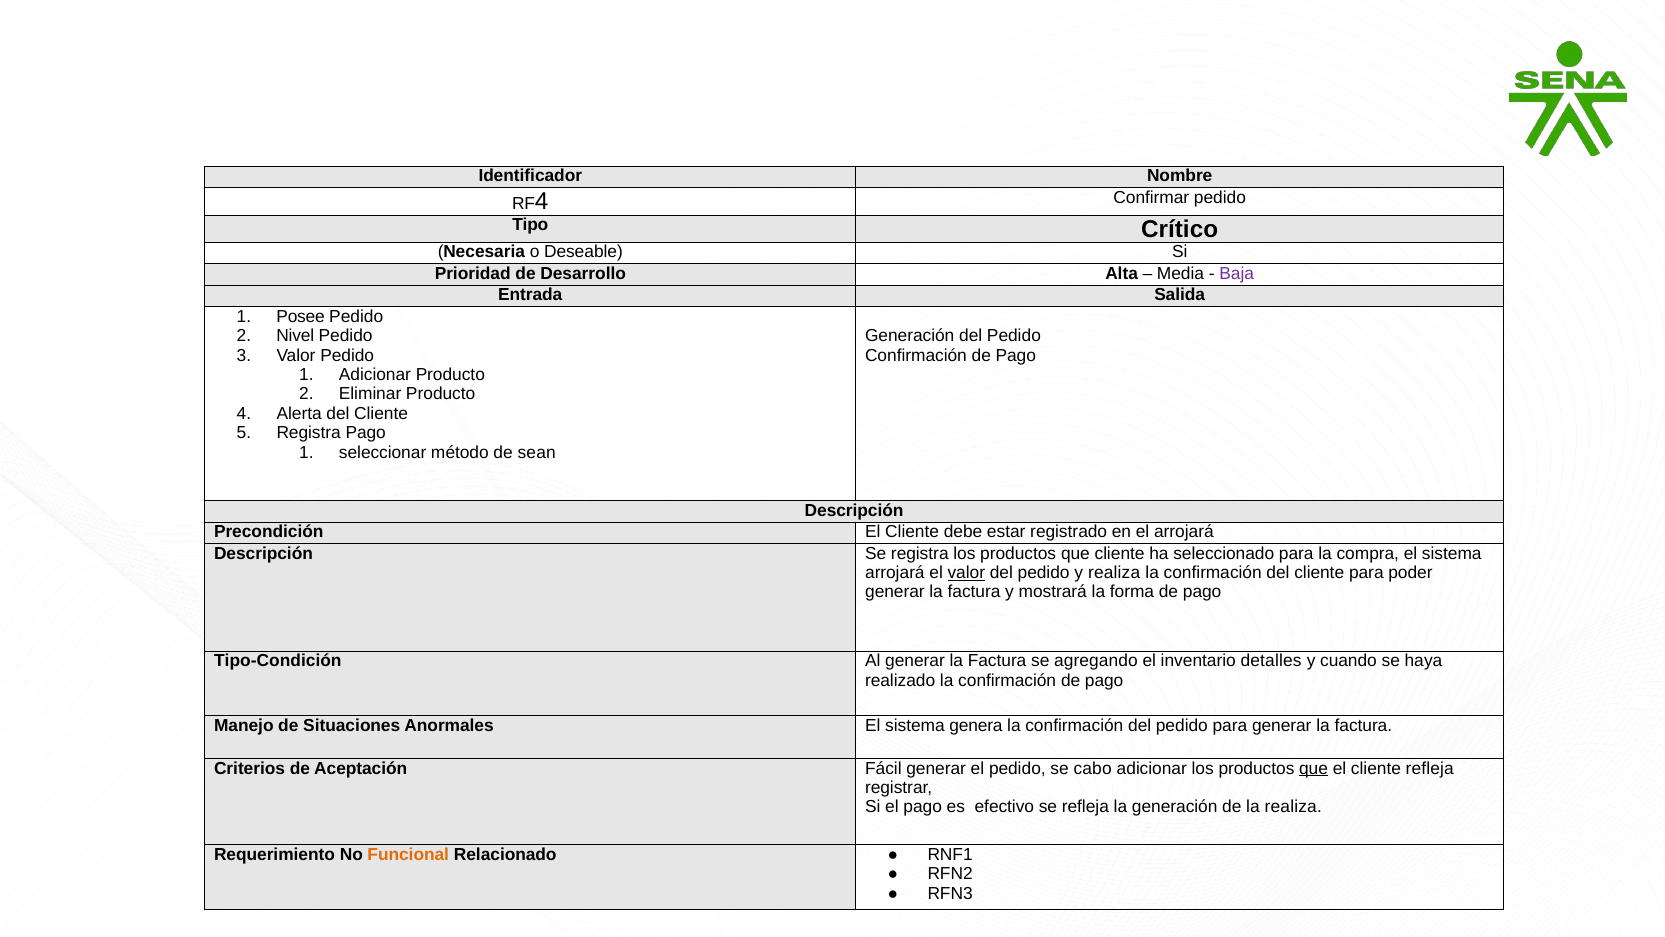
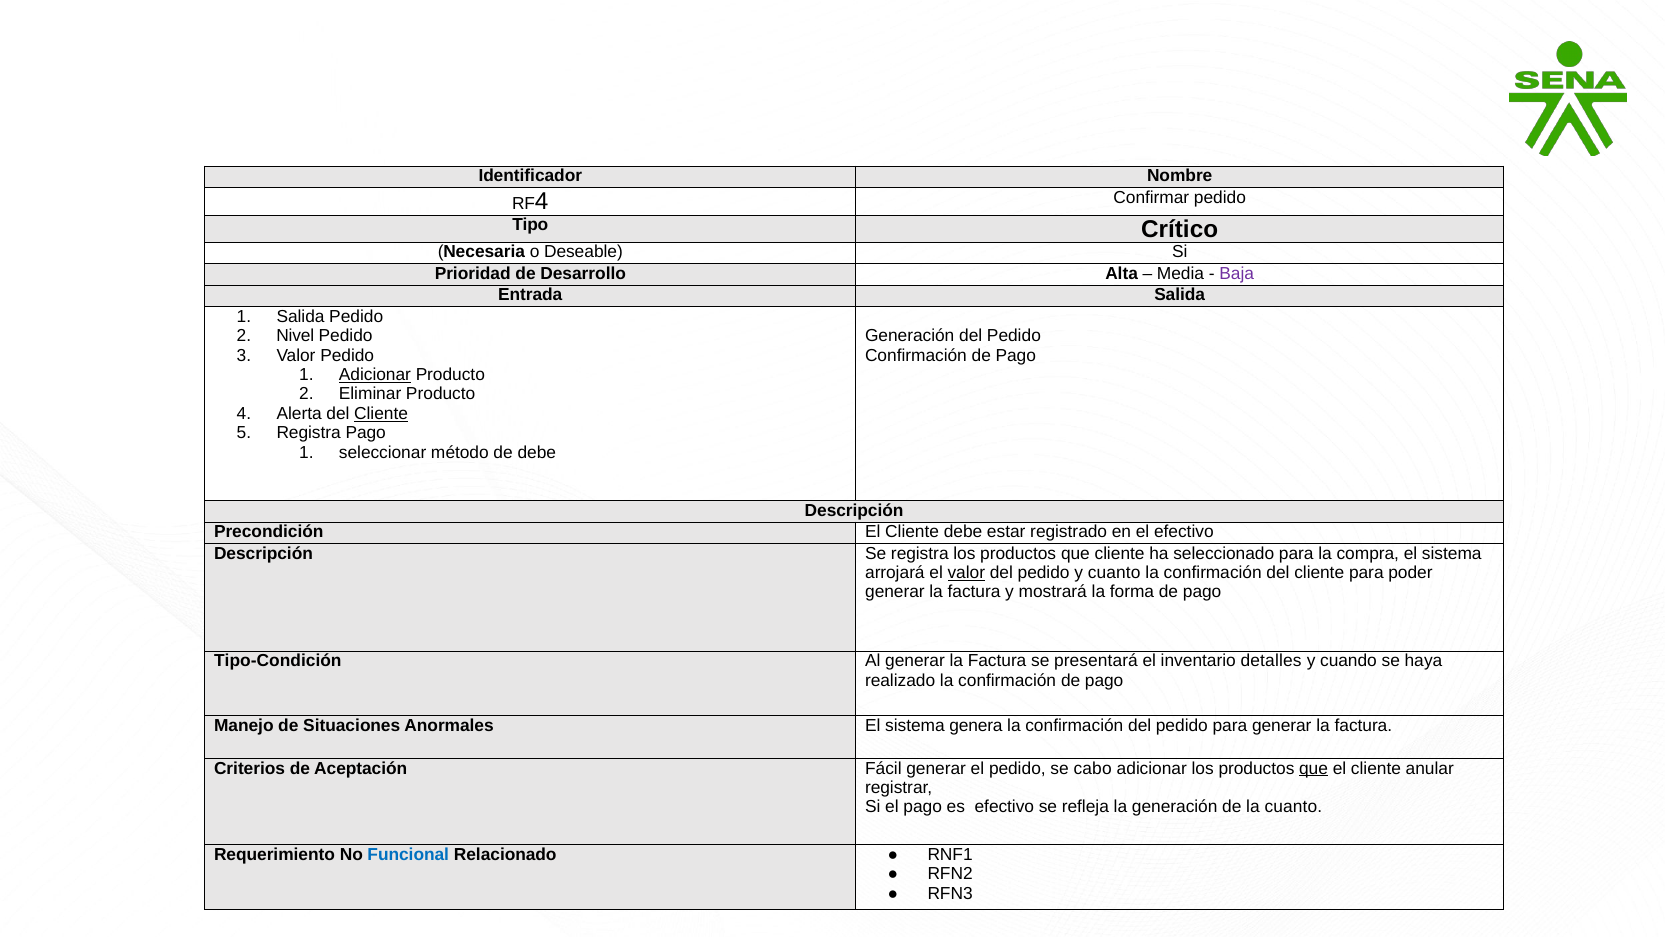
Posee at (301, 317): Posee -> Salida
Adicionar at (375, 375) underline: none -> present
Cliente at (381, 413) underline: none -> present
de sean: sean -> debe
el arrojará: arrojará -> efectivo
y realiza: realiza -> cuanto
agregando: agregando -> presentará
cliente refleja: refleja -> anular
la realiza: realiza -> cuanto
Funcional colour: orange -> blue
